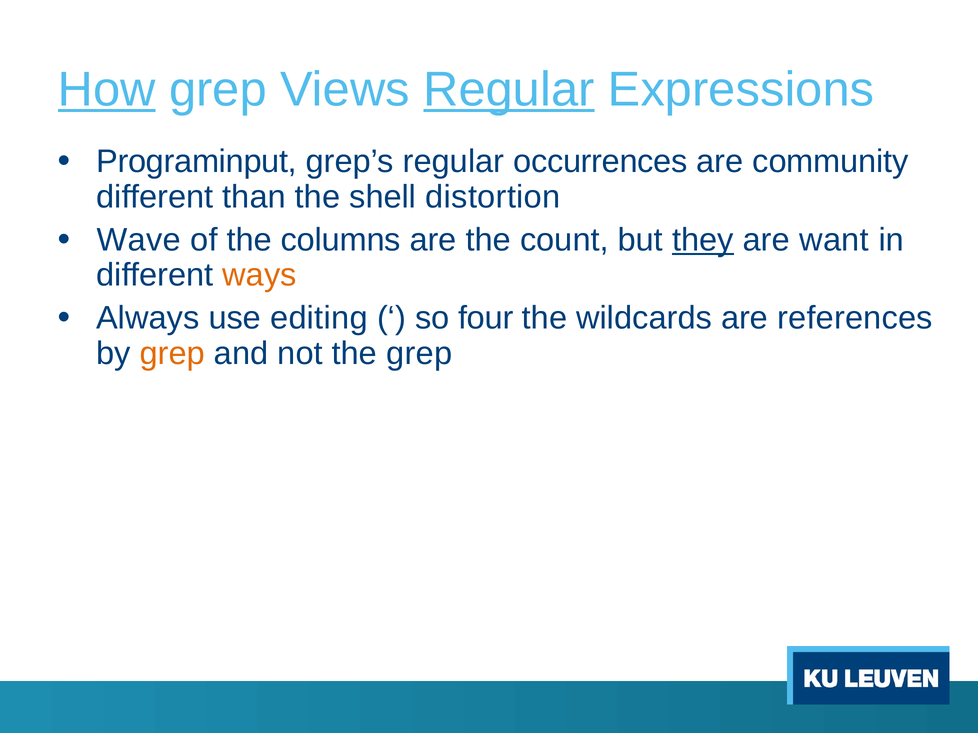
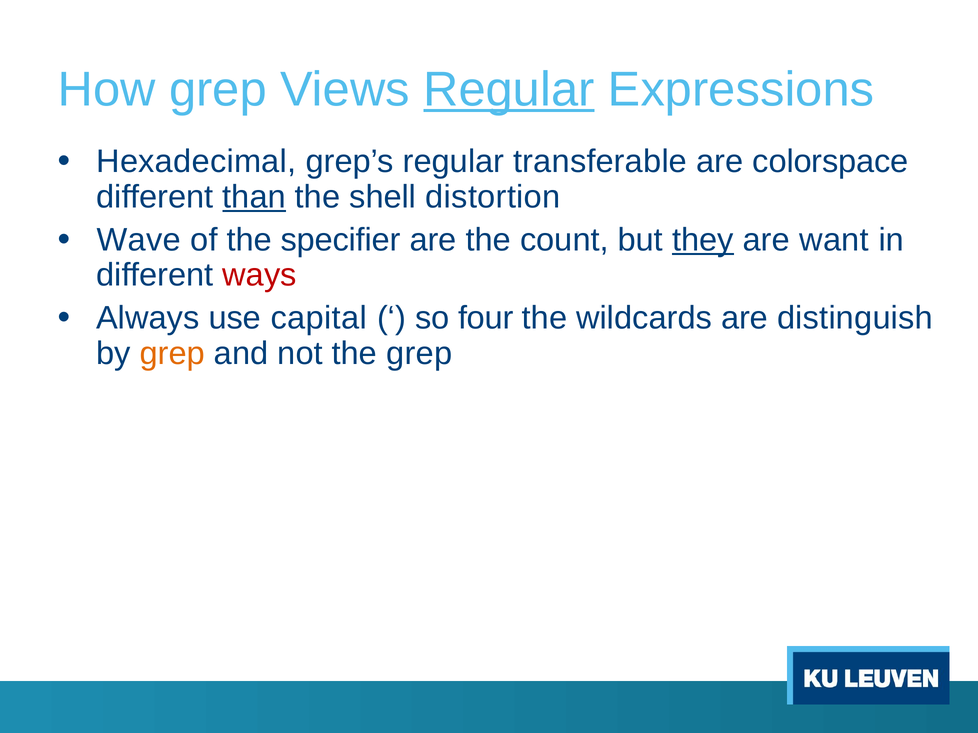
How underline: present -> none
Programinput: Programinput -> Hexadecimal
occurrences: occurrences -> transferable
community: community -> colorspace
than underline: none -> present
columns: columns -> specifier
ways colour: orange -> red
editing: editing -> capital
references: references -> distinguish
